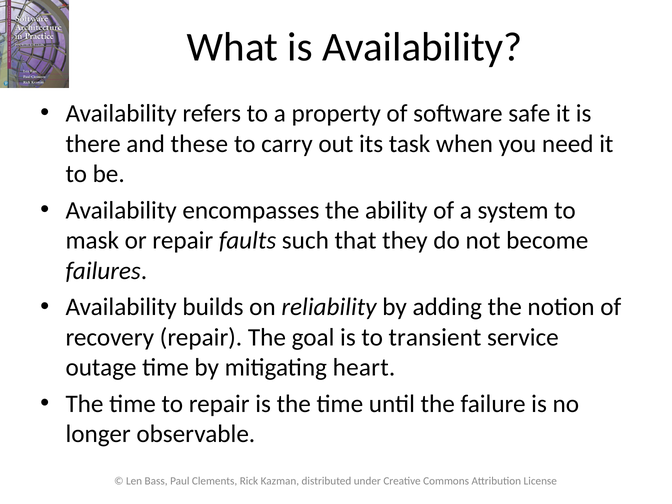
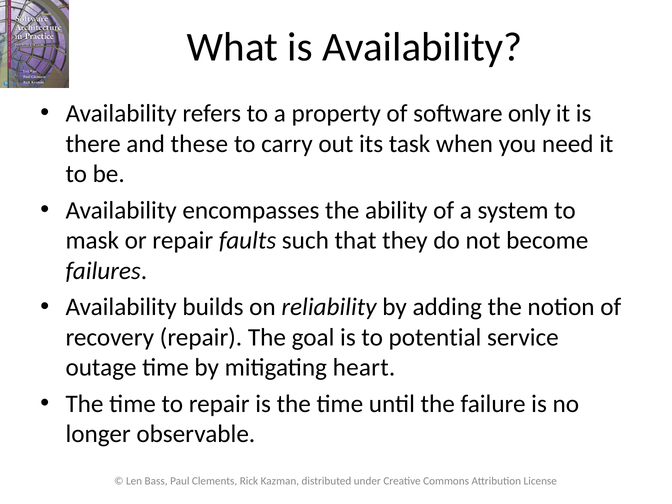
safe: safe -> only
transient: transient -> potential
